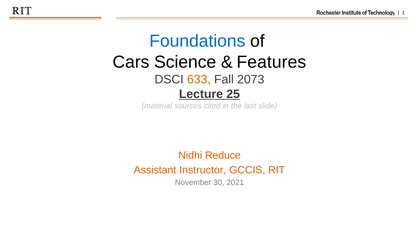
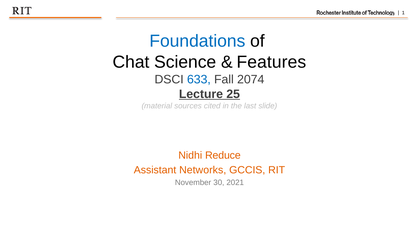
Cars: Cars -> Chat
633 colour: orange -> blue
2073: 2073 -> 2074
Instructor: Instructor -> Networks
